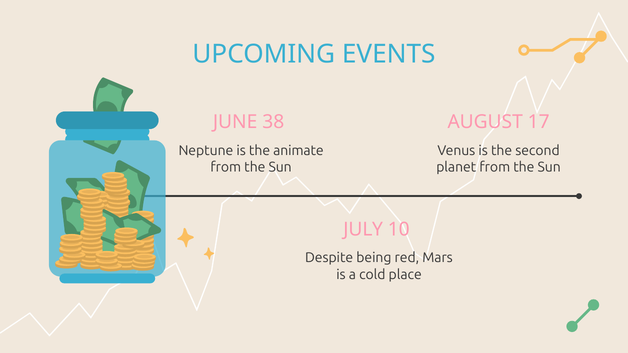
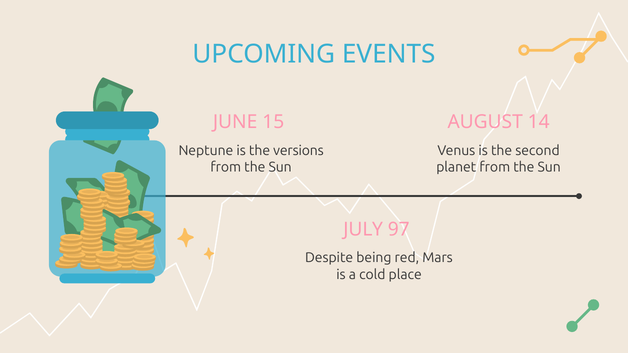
38: 38 -> 15
17: 17 -> 14
animate: animate -> versions
10: 10 -> 97
